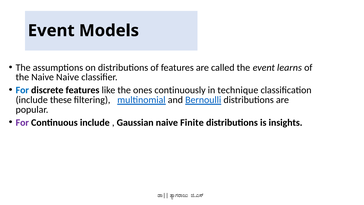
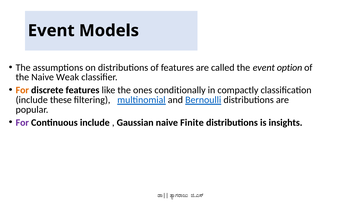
learns: learns -> option
Naive Naive: Naive -> Weak
For at (22, 90) colour: blue -> orange
continuously: continuously -> conditionally
technique: technique -> compactly
